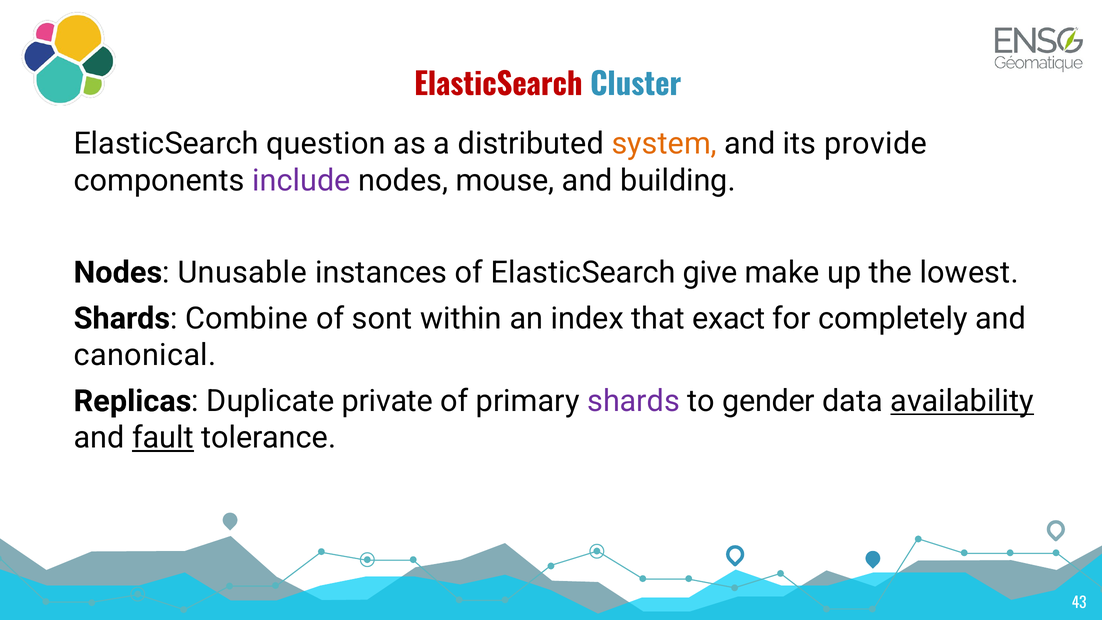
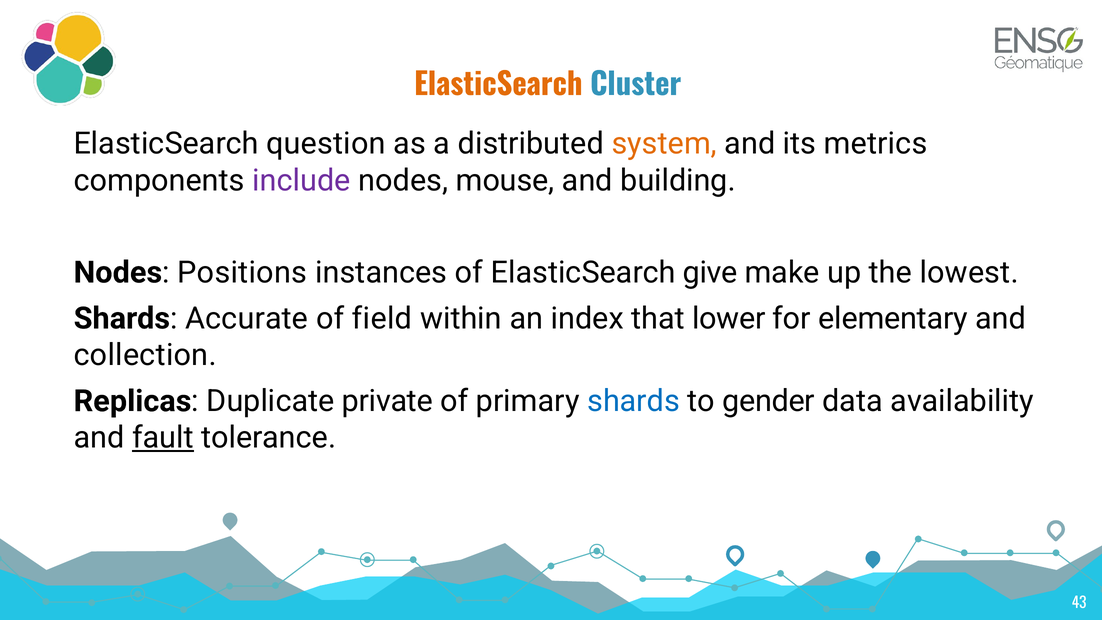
ElasticSearch at (498, 85) colour: red -> orange
provide: provide -> metrics
Unusable: Unusable -> Positions
Combine: Combine -> Accurate
sont: sont -> field
exact: exact -> lower
completely: completely -> elementary
canonical: canonical -> collection
shards at (634, 401) colour: purple -> blue
availability underline: present -> none
